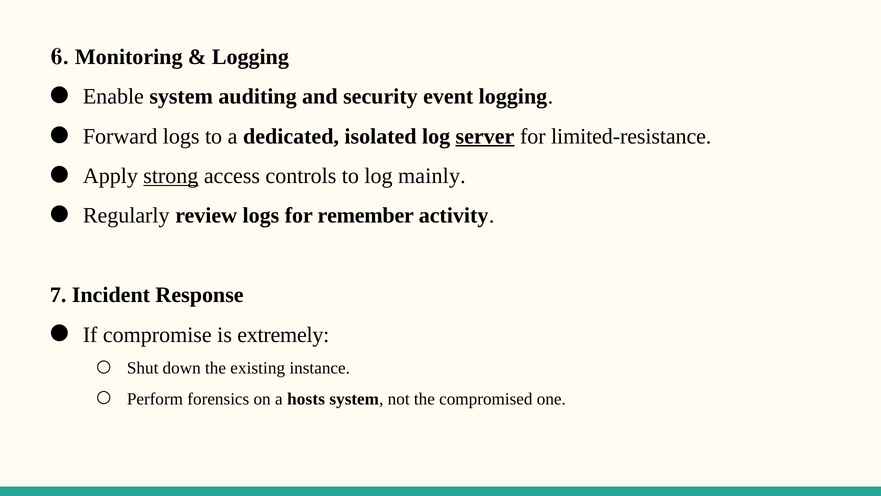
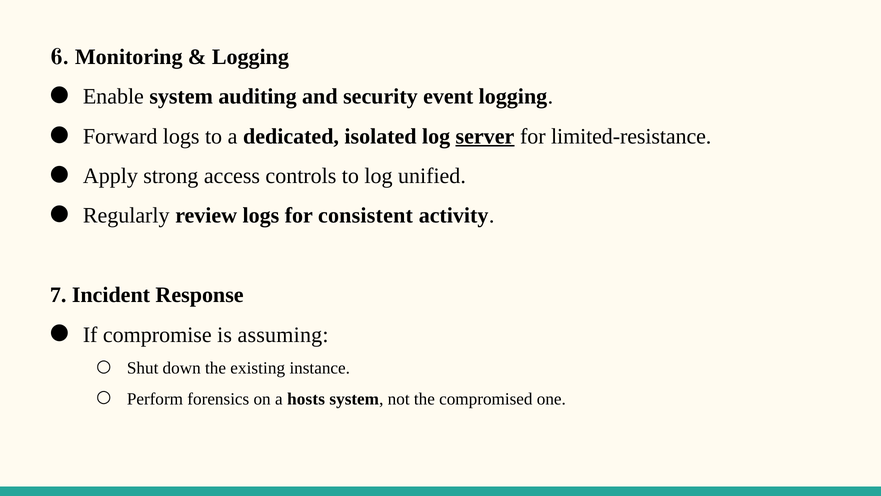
strong underline: present -> none
mainly: mainly -> unified
remember: remember -> consistent
extremely: extremely -> assuming
